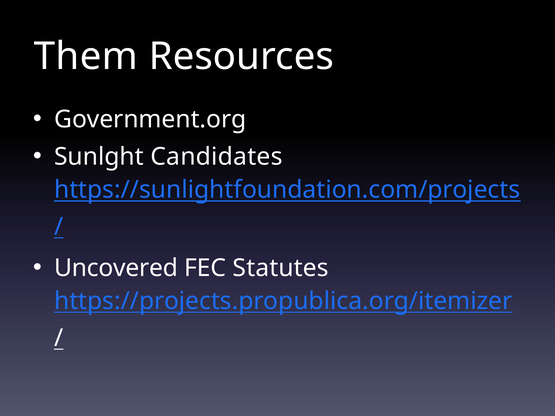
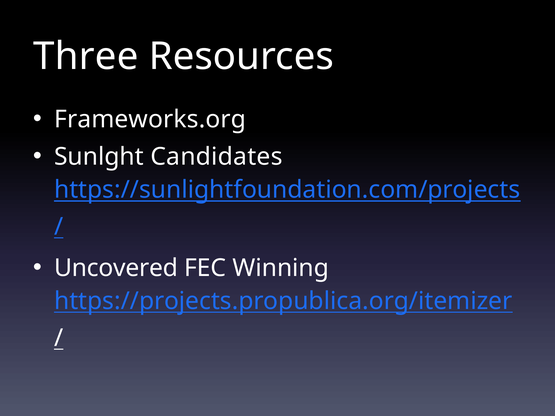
Them: Them -> Three
Government.org: Government.org -> Frameworks.org
Statutes: Statutes -> Winning
